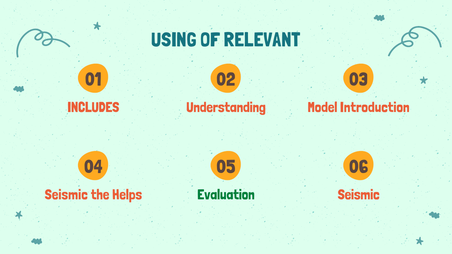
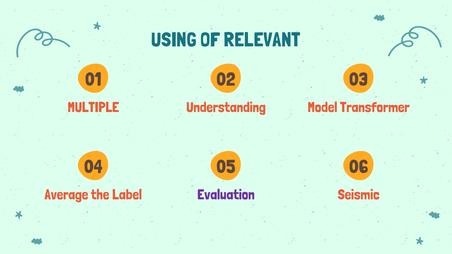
INCLUDES: INCLUDES -> MULTIPLE
Introduction: Introduction -> Transformer
Seismic at (66, 195): Seismic -> Average
Helps: Helps -> Label
Evaluation colour: green -> purple
